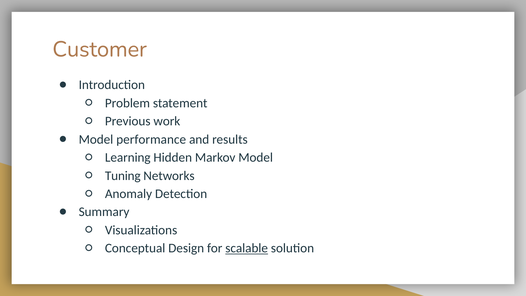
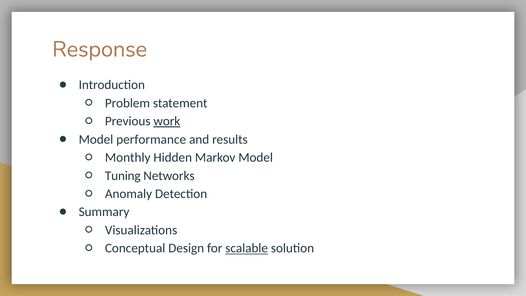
Customer: Customer -> Response
work underline: none -> present
Learning: Learning -> Monthly
